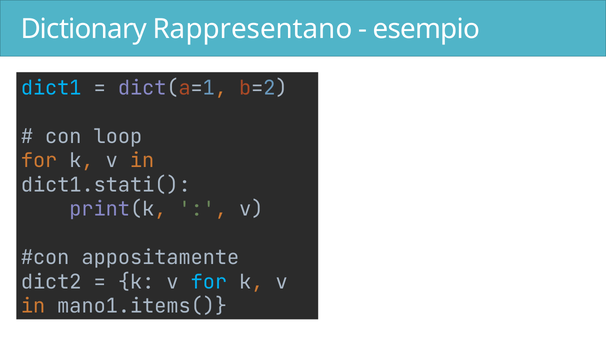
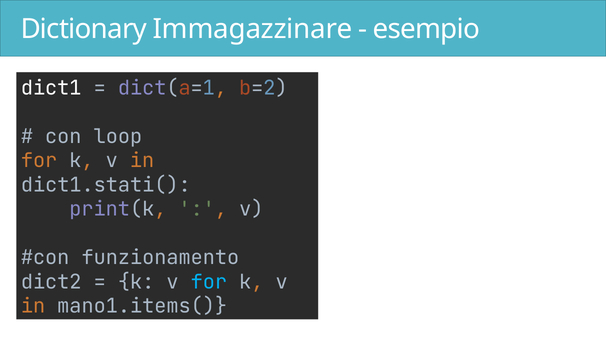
Rappresentano: Rappresentano -> Immagazzinare
dict1 colour: light blue -> white
appositamente: appositamente -> funzionamento
